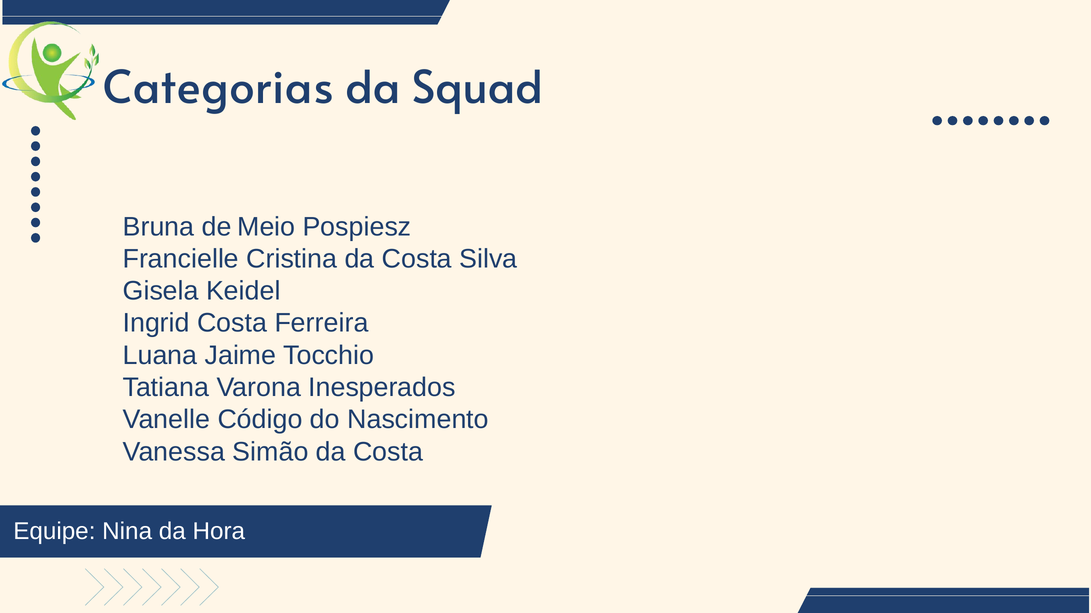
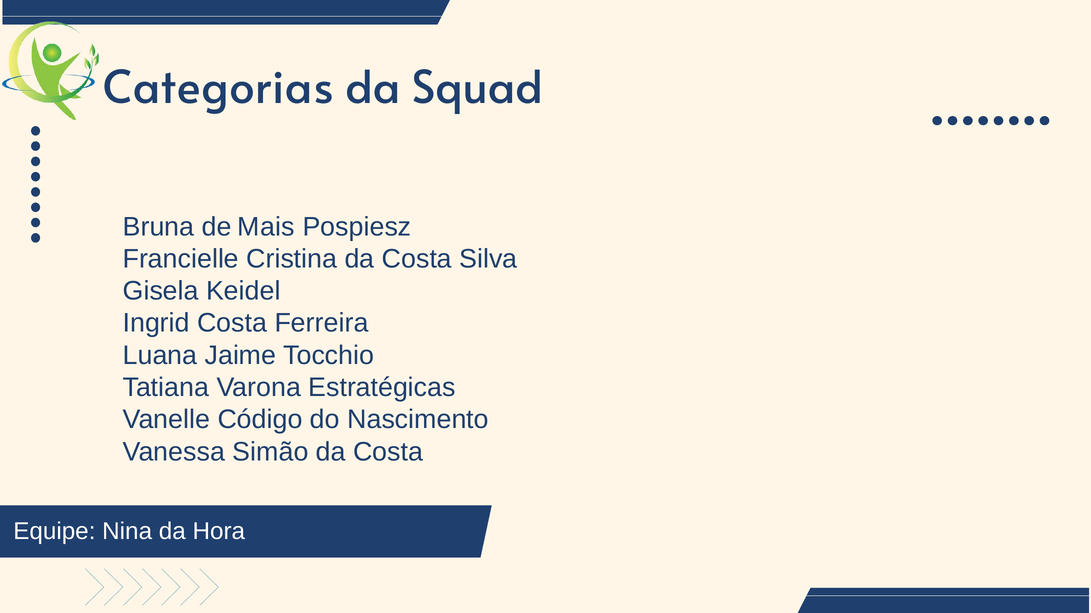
Meio: Meio -> Mais
Inesperados: Inesperados -> Estratégicas
